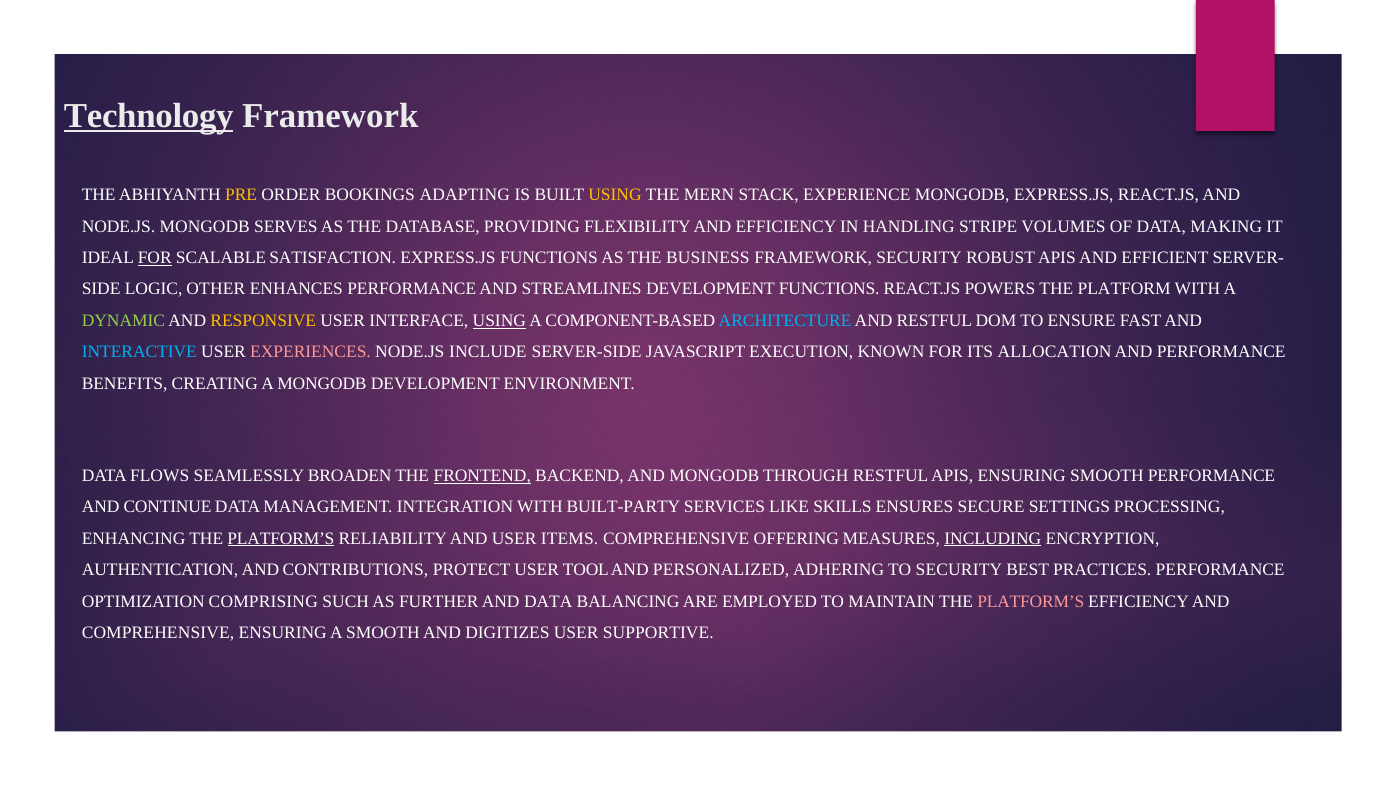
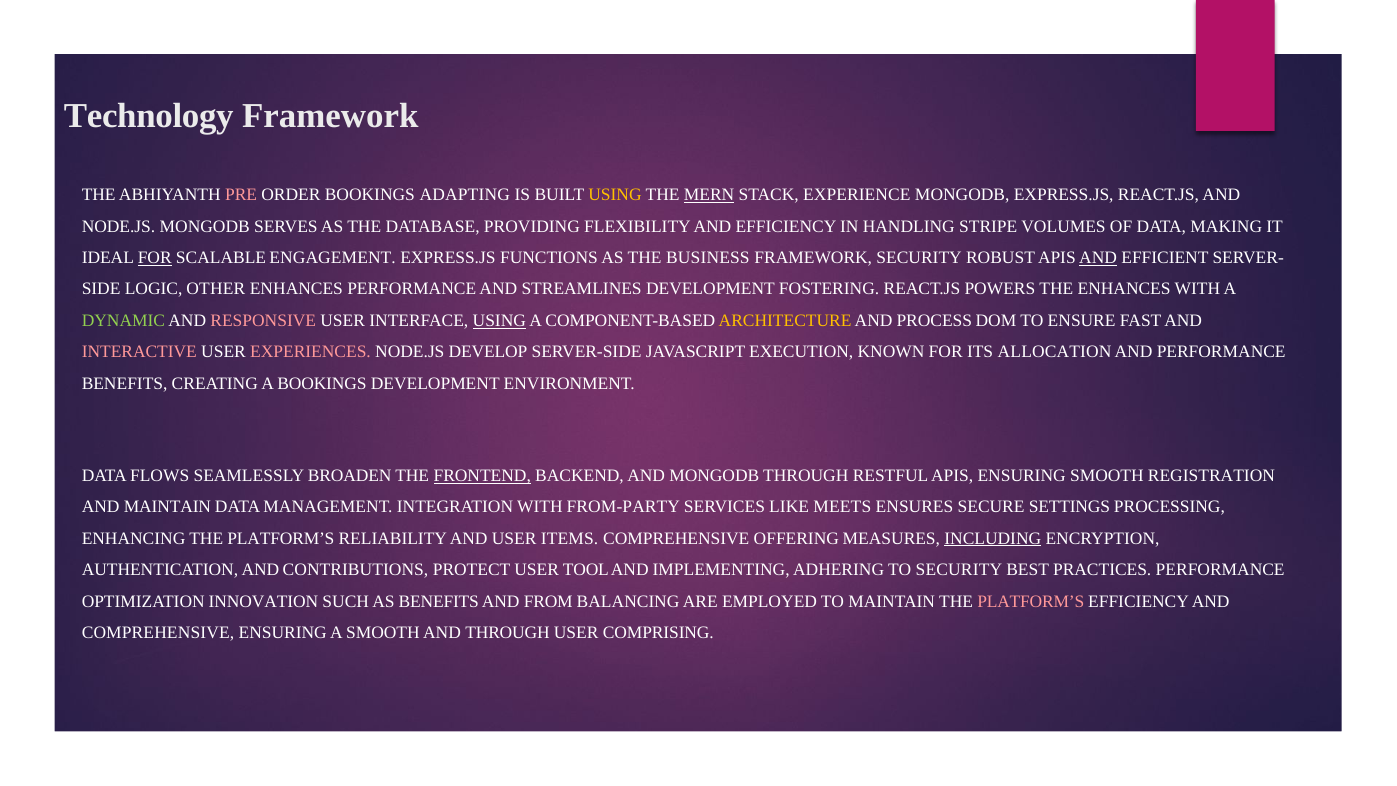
Technology underline: present -> none
PRE colour: yellow -> pink
MERN underline: none -> present
SATISFACTION: SATISFACTION -> ENGAGEMENT
AND at (1098, 258) underline: none -> present
DEVELOPMENT FUNCTIONS: FUNCTIONS -> FOSTERING
THE PLATFORM: PLATFORM -> ENHANCES
RESPONSIVE colour: yellow -> pink
ARCHITECTURE colour: light blue -> yellow
AND RESTFUL: RESTFUL -> PROCESS
INTERACTIVE colour: light blue -> pink
INCLUDE: INCLUDE -> DEVELOP
A MONGODB: MONGODB -> BOOKINGS
SMOOTH PERFORMANCE: PERFORMANCE -> REGISTRATION
AND CONTINUE: CONTINUE -> MAINTAIN
BUILT-PARTY: BUILT-PARTY -> FROM-PARTY
SKILLS: SKILLS -> MEETS
PLATFORM’S at (281, 538) underline: present -> none
PERSONALIZED: PERSONALIZED -> IMPLEMENTING
COMPRISING: COMPRISING -> INNOVATION
AS FURTHER: FURTHER -> BENEFITS
AND DATA: DATA -> FROM
AND DIGITIZES: DIGITIZES -> THROUGH
SUPPORTIVE: SUPPORTIVE -> COMPRISING
